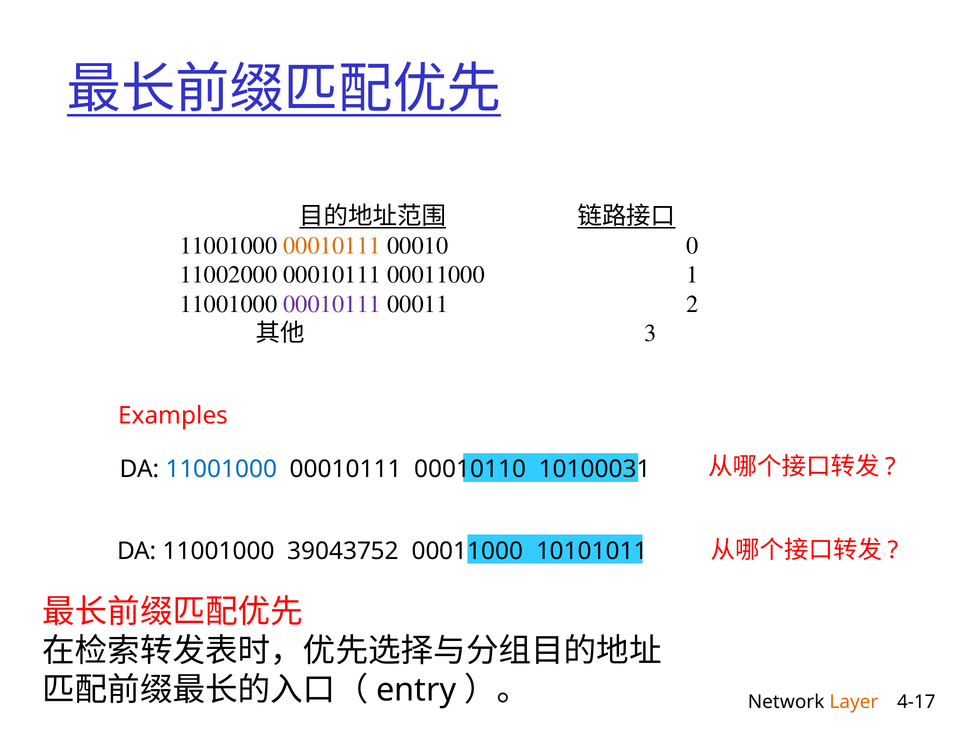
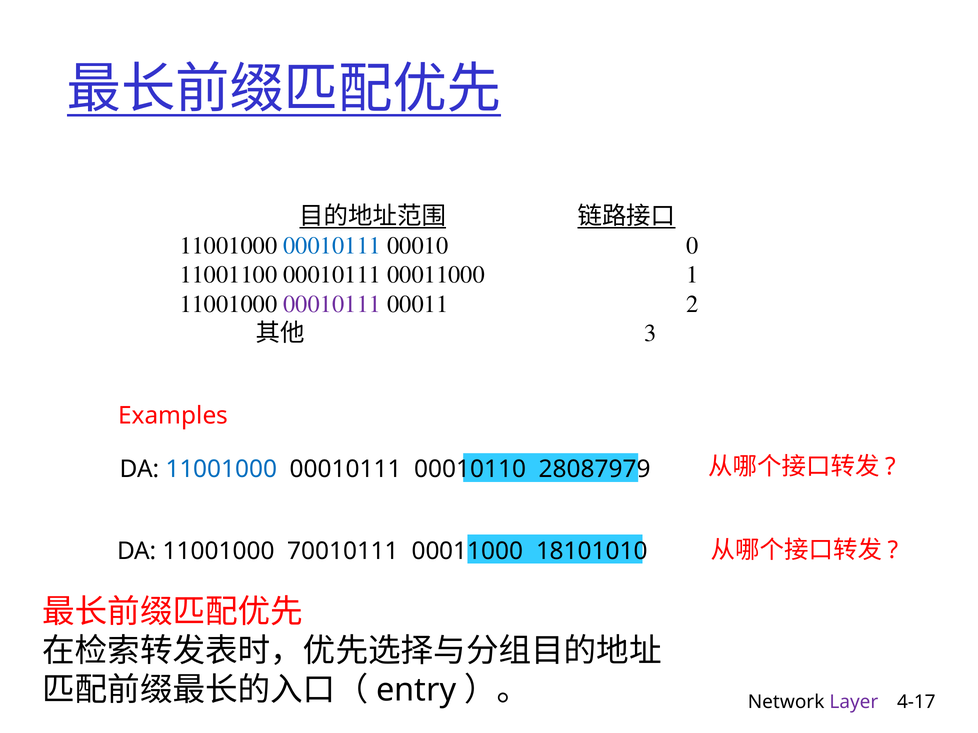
00010111 at (332, 246) colour: orange -> blue
11002000: 11002000 -> 11001100
10100031: 10100031 -> 28087979
39043752: 39043752 -> 70010111
10101011: 10101011 -> 18101010
Layer colour: orange -> purple
